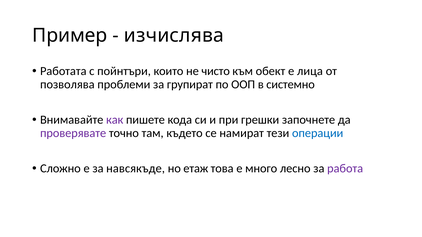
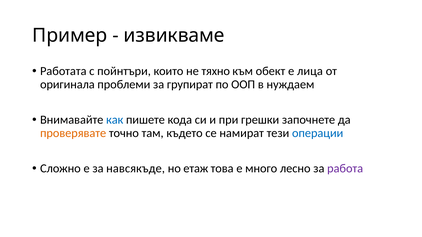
изчислява: изчислява -> извикваме
чисто: чисто -> тяхно
позволява: позволява -> оригинала
системно: системно -> нуждаем
как colour: purple -> blue
проверявате colour: purple -> orange
